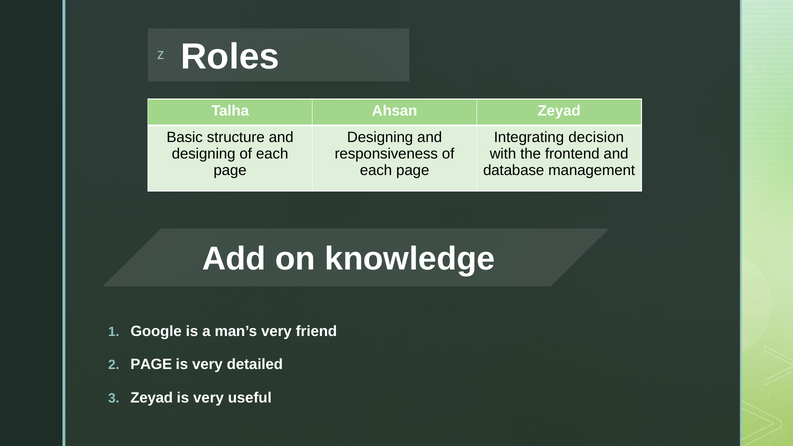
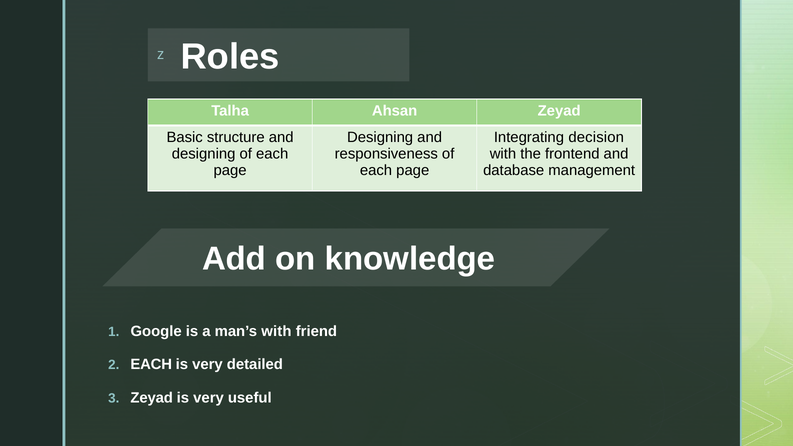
man’s very: very -> with
PAGE at (151, 365): PAGE -> EACH
